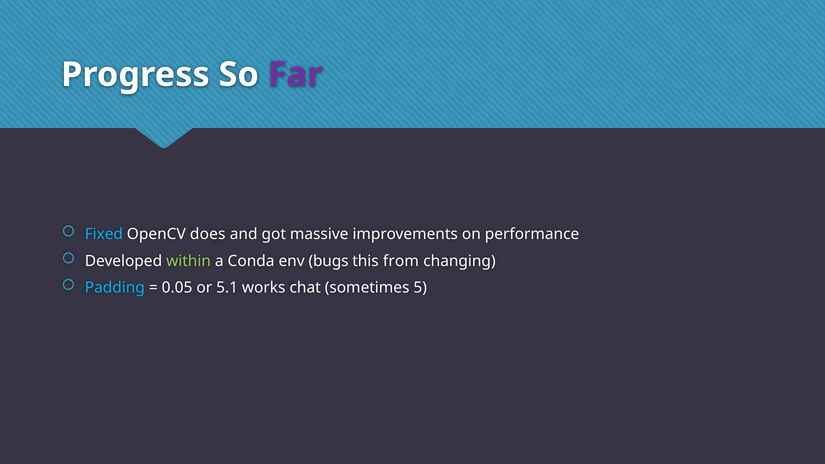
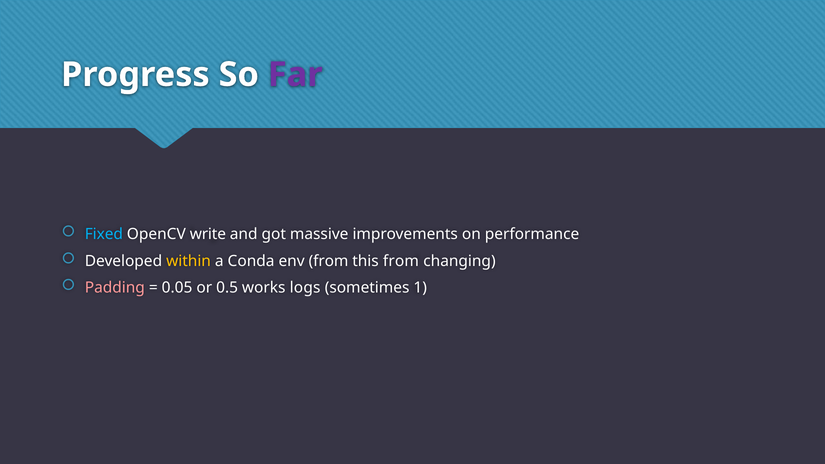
does: does -> write
within colour: light green -> yellow
env bugs: bugs -> from
Padding colour: light blue -> pink
5.1: 5.1 -> 0.5
chat: chat -> logs
5: 5 -> 1
